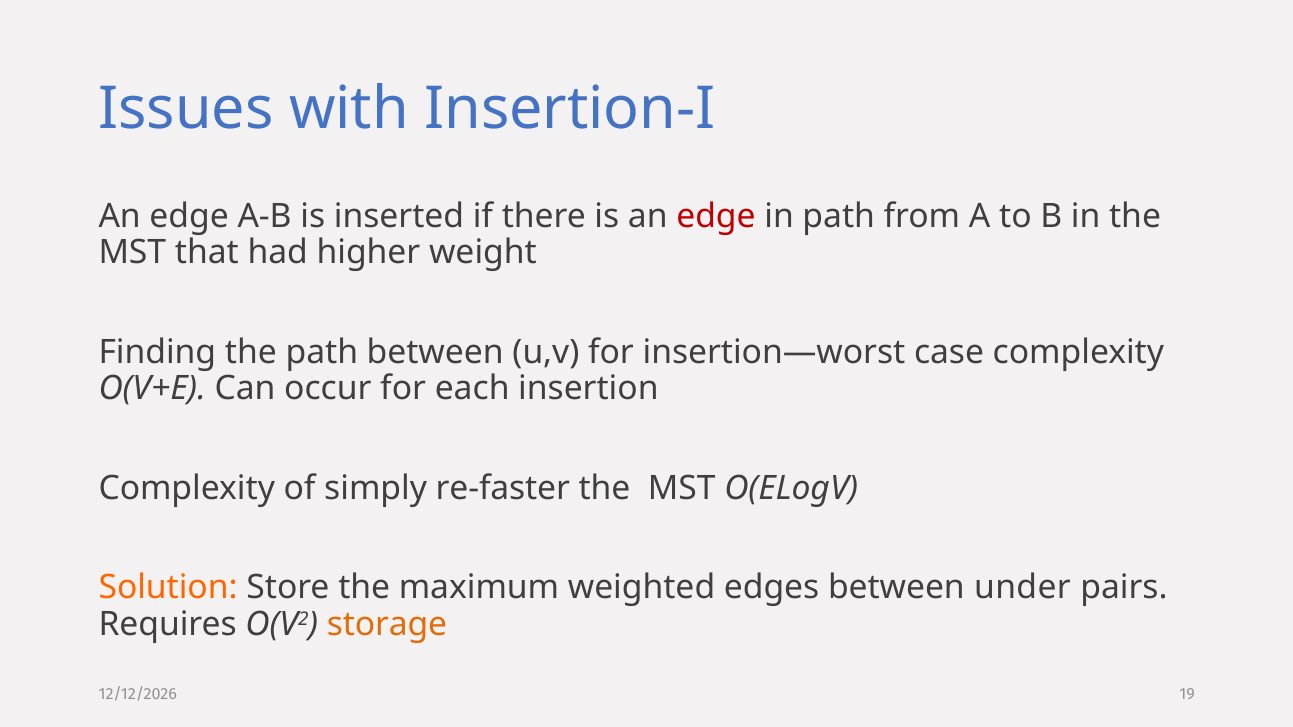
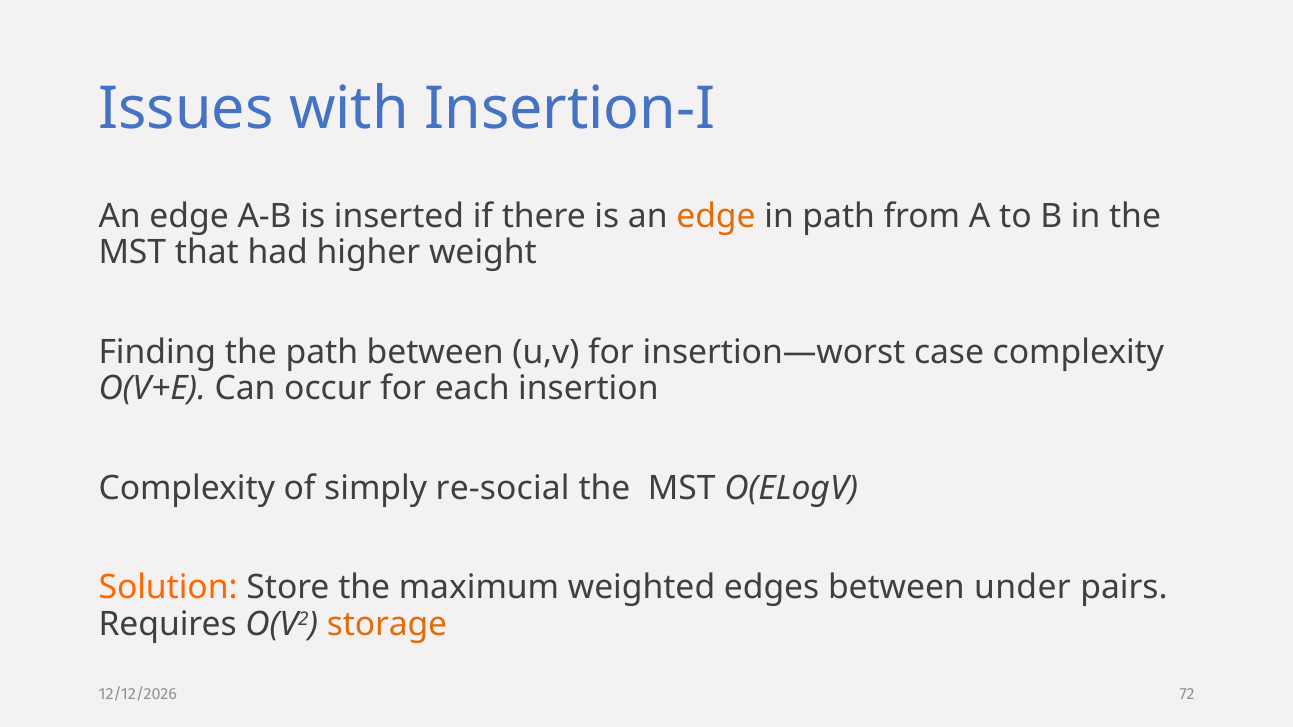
edge at (716, 216) colour: red -> orange
re-faster: re-faster -> re-social
19: 19 -> 72
